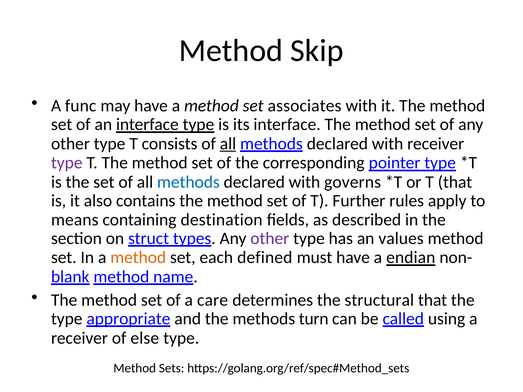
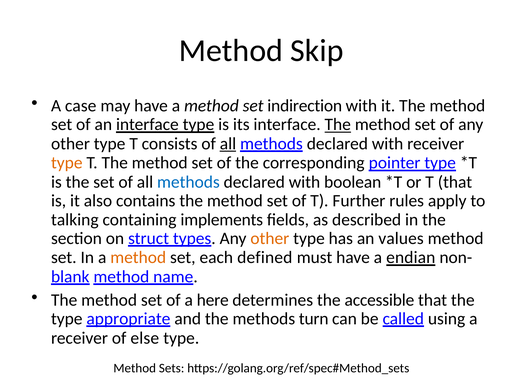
func: func -> case
associates: associates -> indirection
The at (338, 125) underline: none -> present
type at (67, 163) colour: purple -> orange
governs: governs -> boolean
means: means -> talking
destination: destination -> implements
other at (270, 239) colour: purple -> orange
care: care -> here
structural: structural -> accessible
